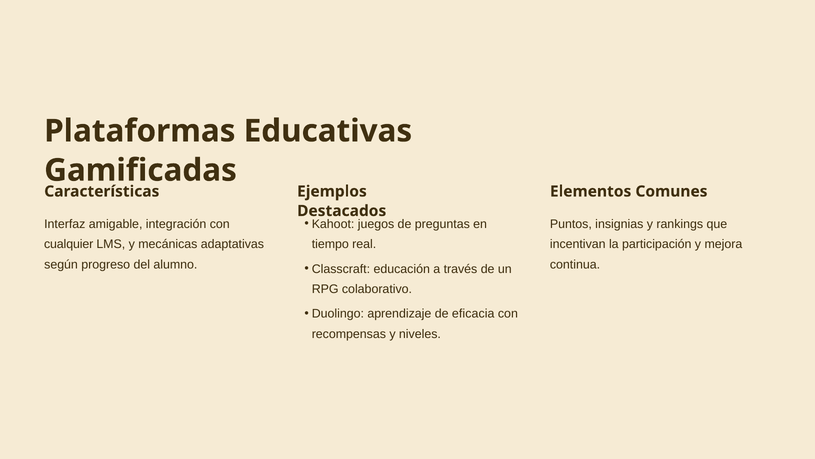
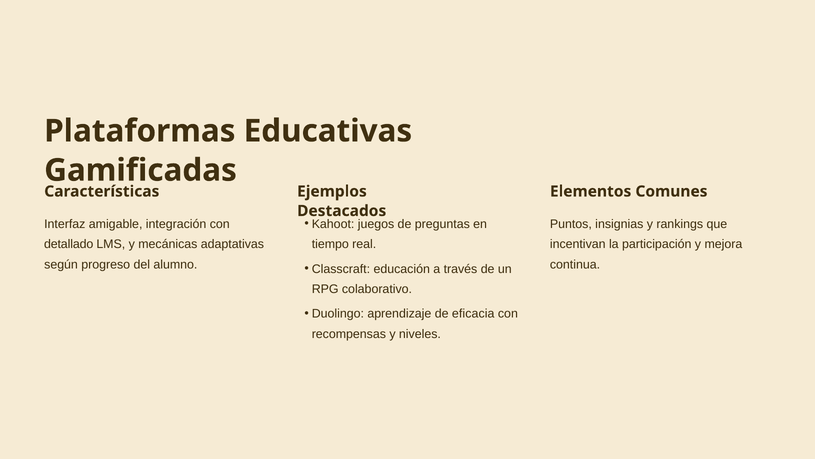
cualquier: cualquier -> detallado
